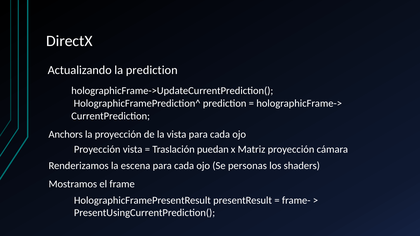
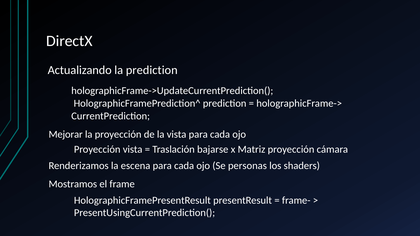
Anchors: Anchors -> Mejorar
puedan: puedan -> bajarse
